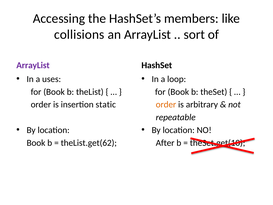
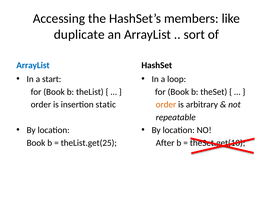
collisions: collisions -> duplicate
ArrayList at (33, 65) colour: purple -> blue
uses: uses -> start
theList.get(62: theList.get(62 -> theList.get(25
